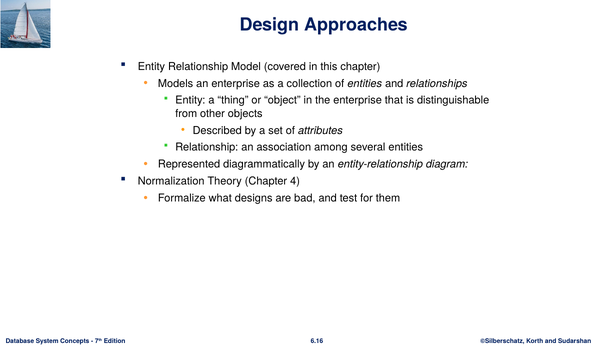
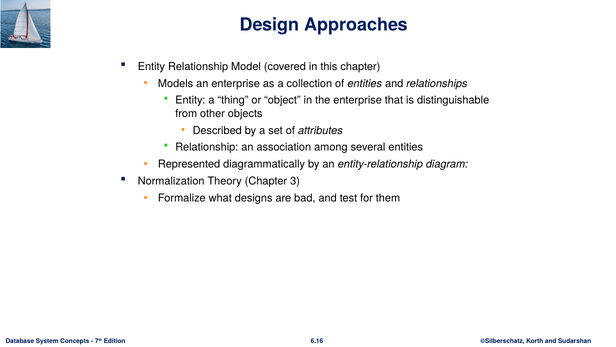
4: 4 -> 3
